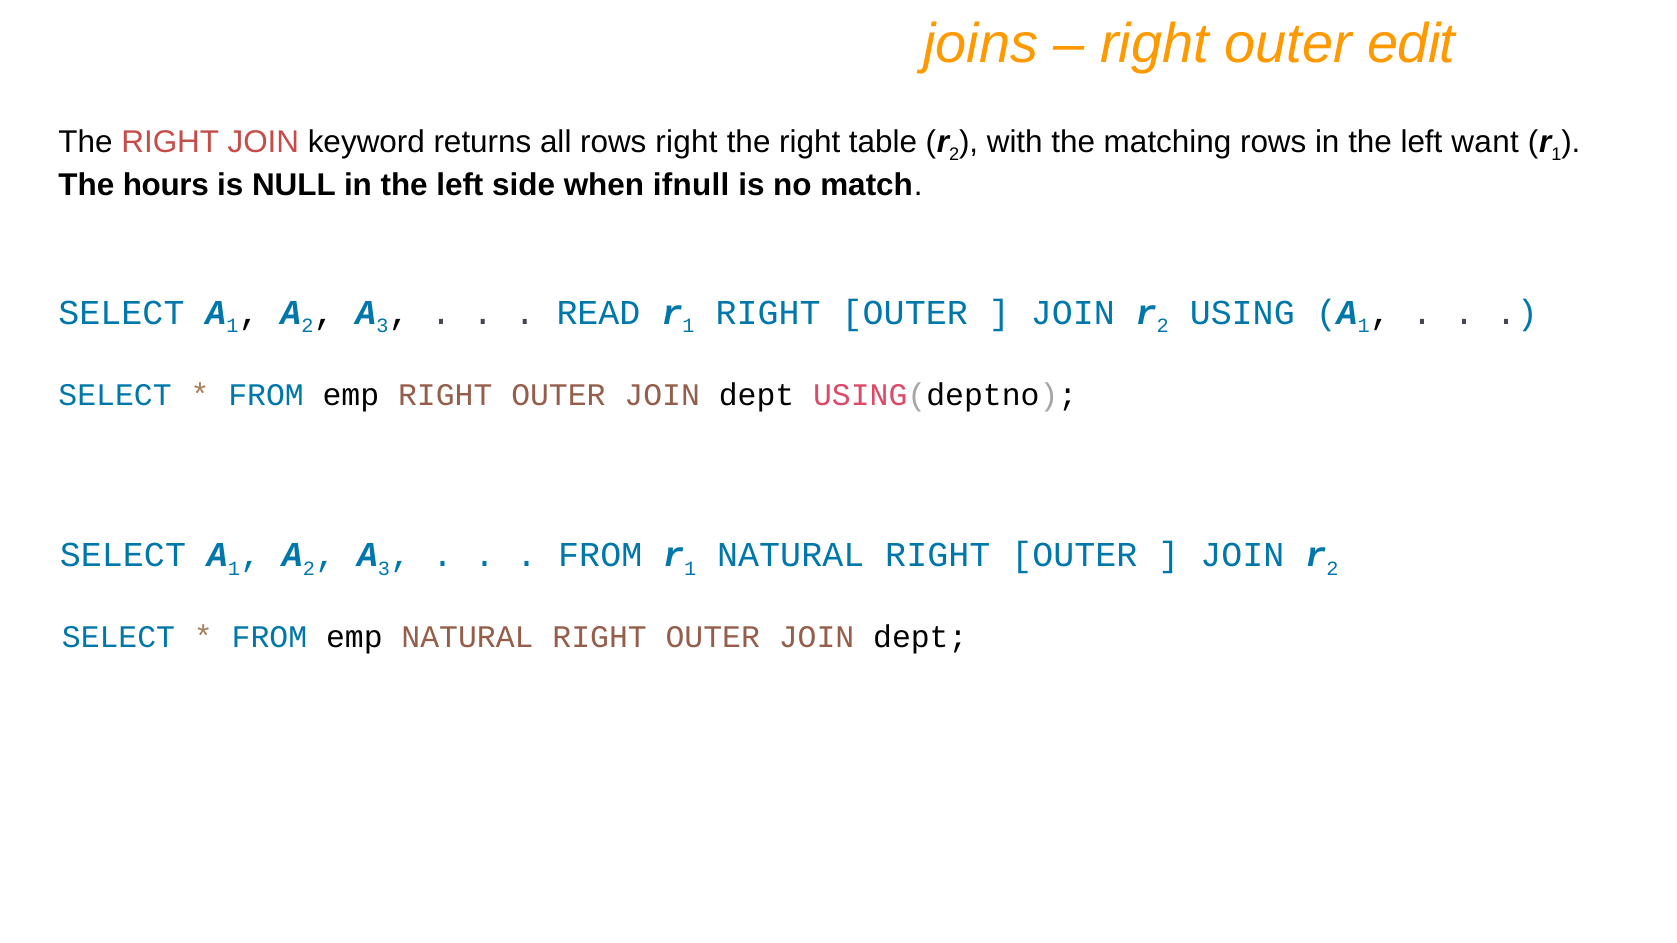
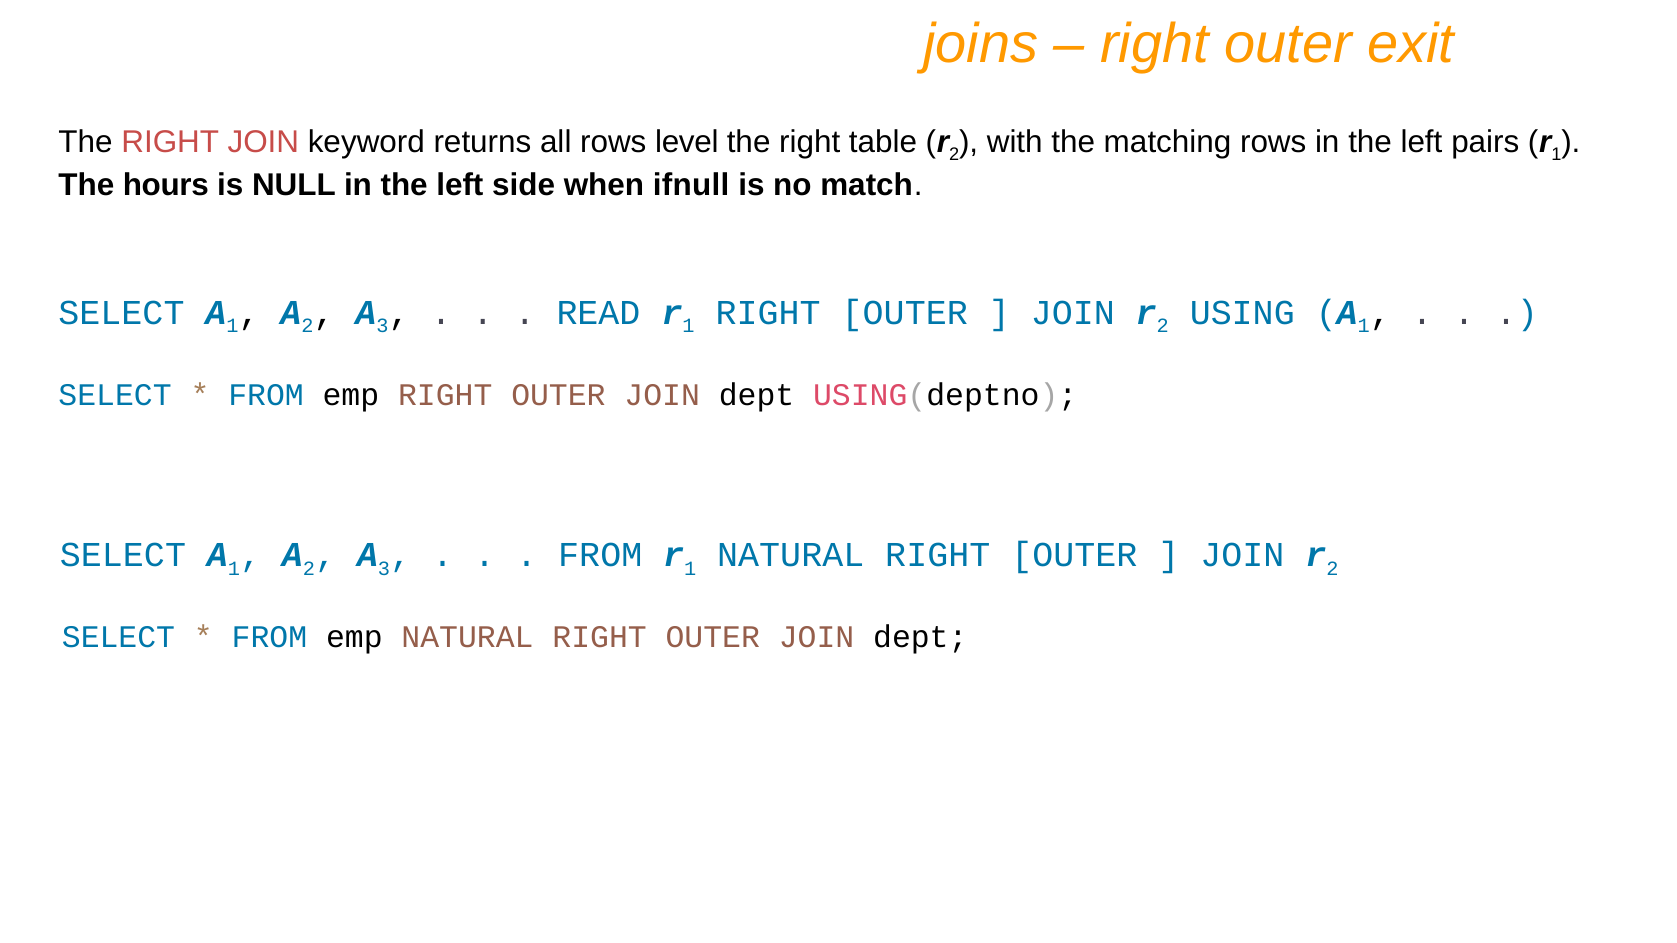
edit: edit -> exit
rows right: right -> level
want: want -> pairs
